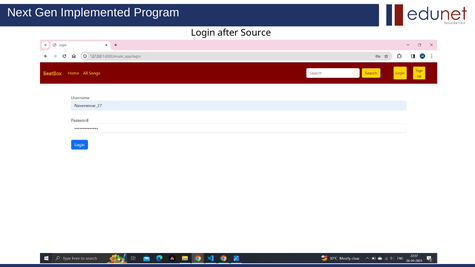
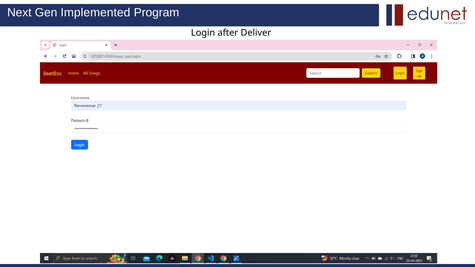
Source: Source -> Deliver
